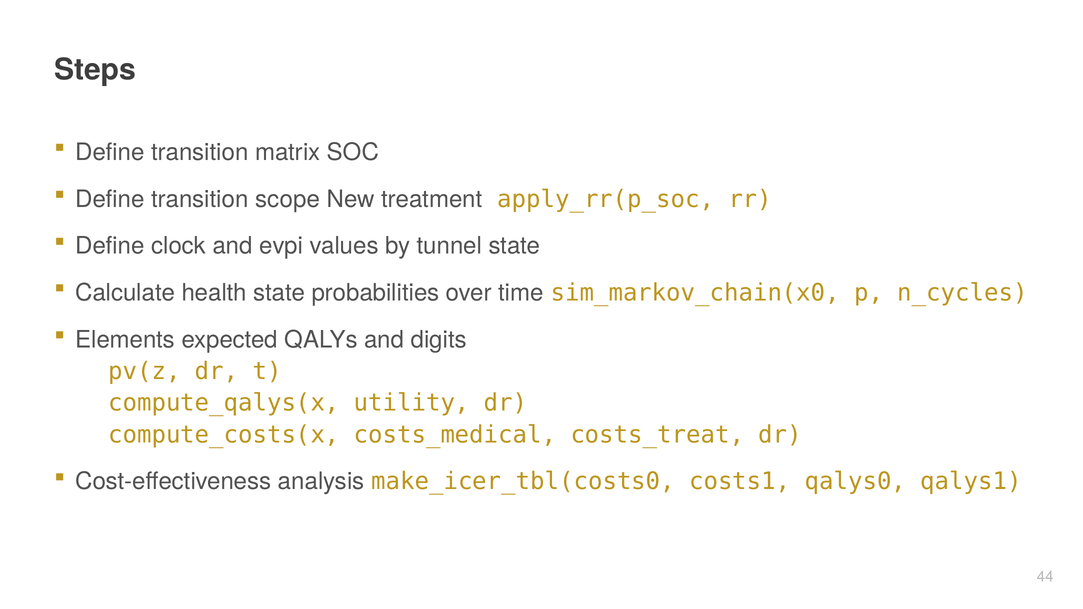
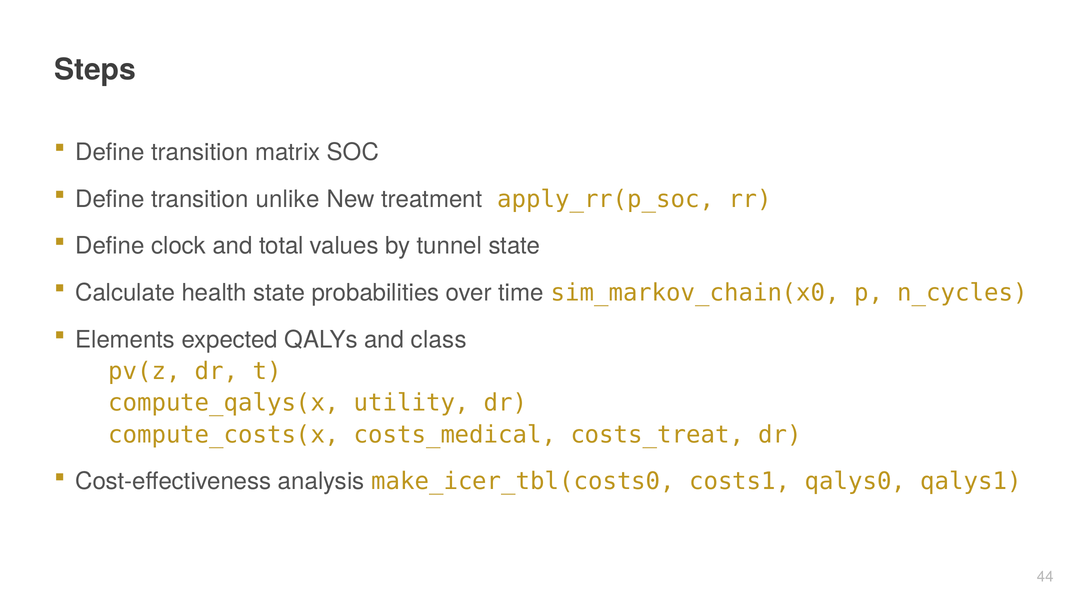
scope: scope -> unlike
evpi: evpi -> total
digits: digits -> class
